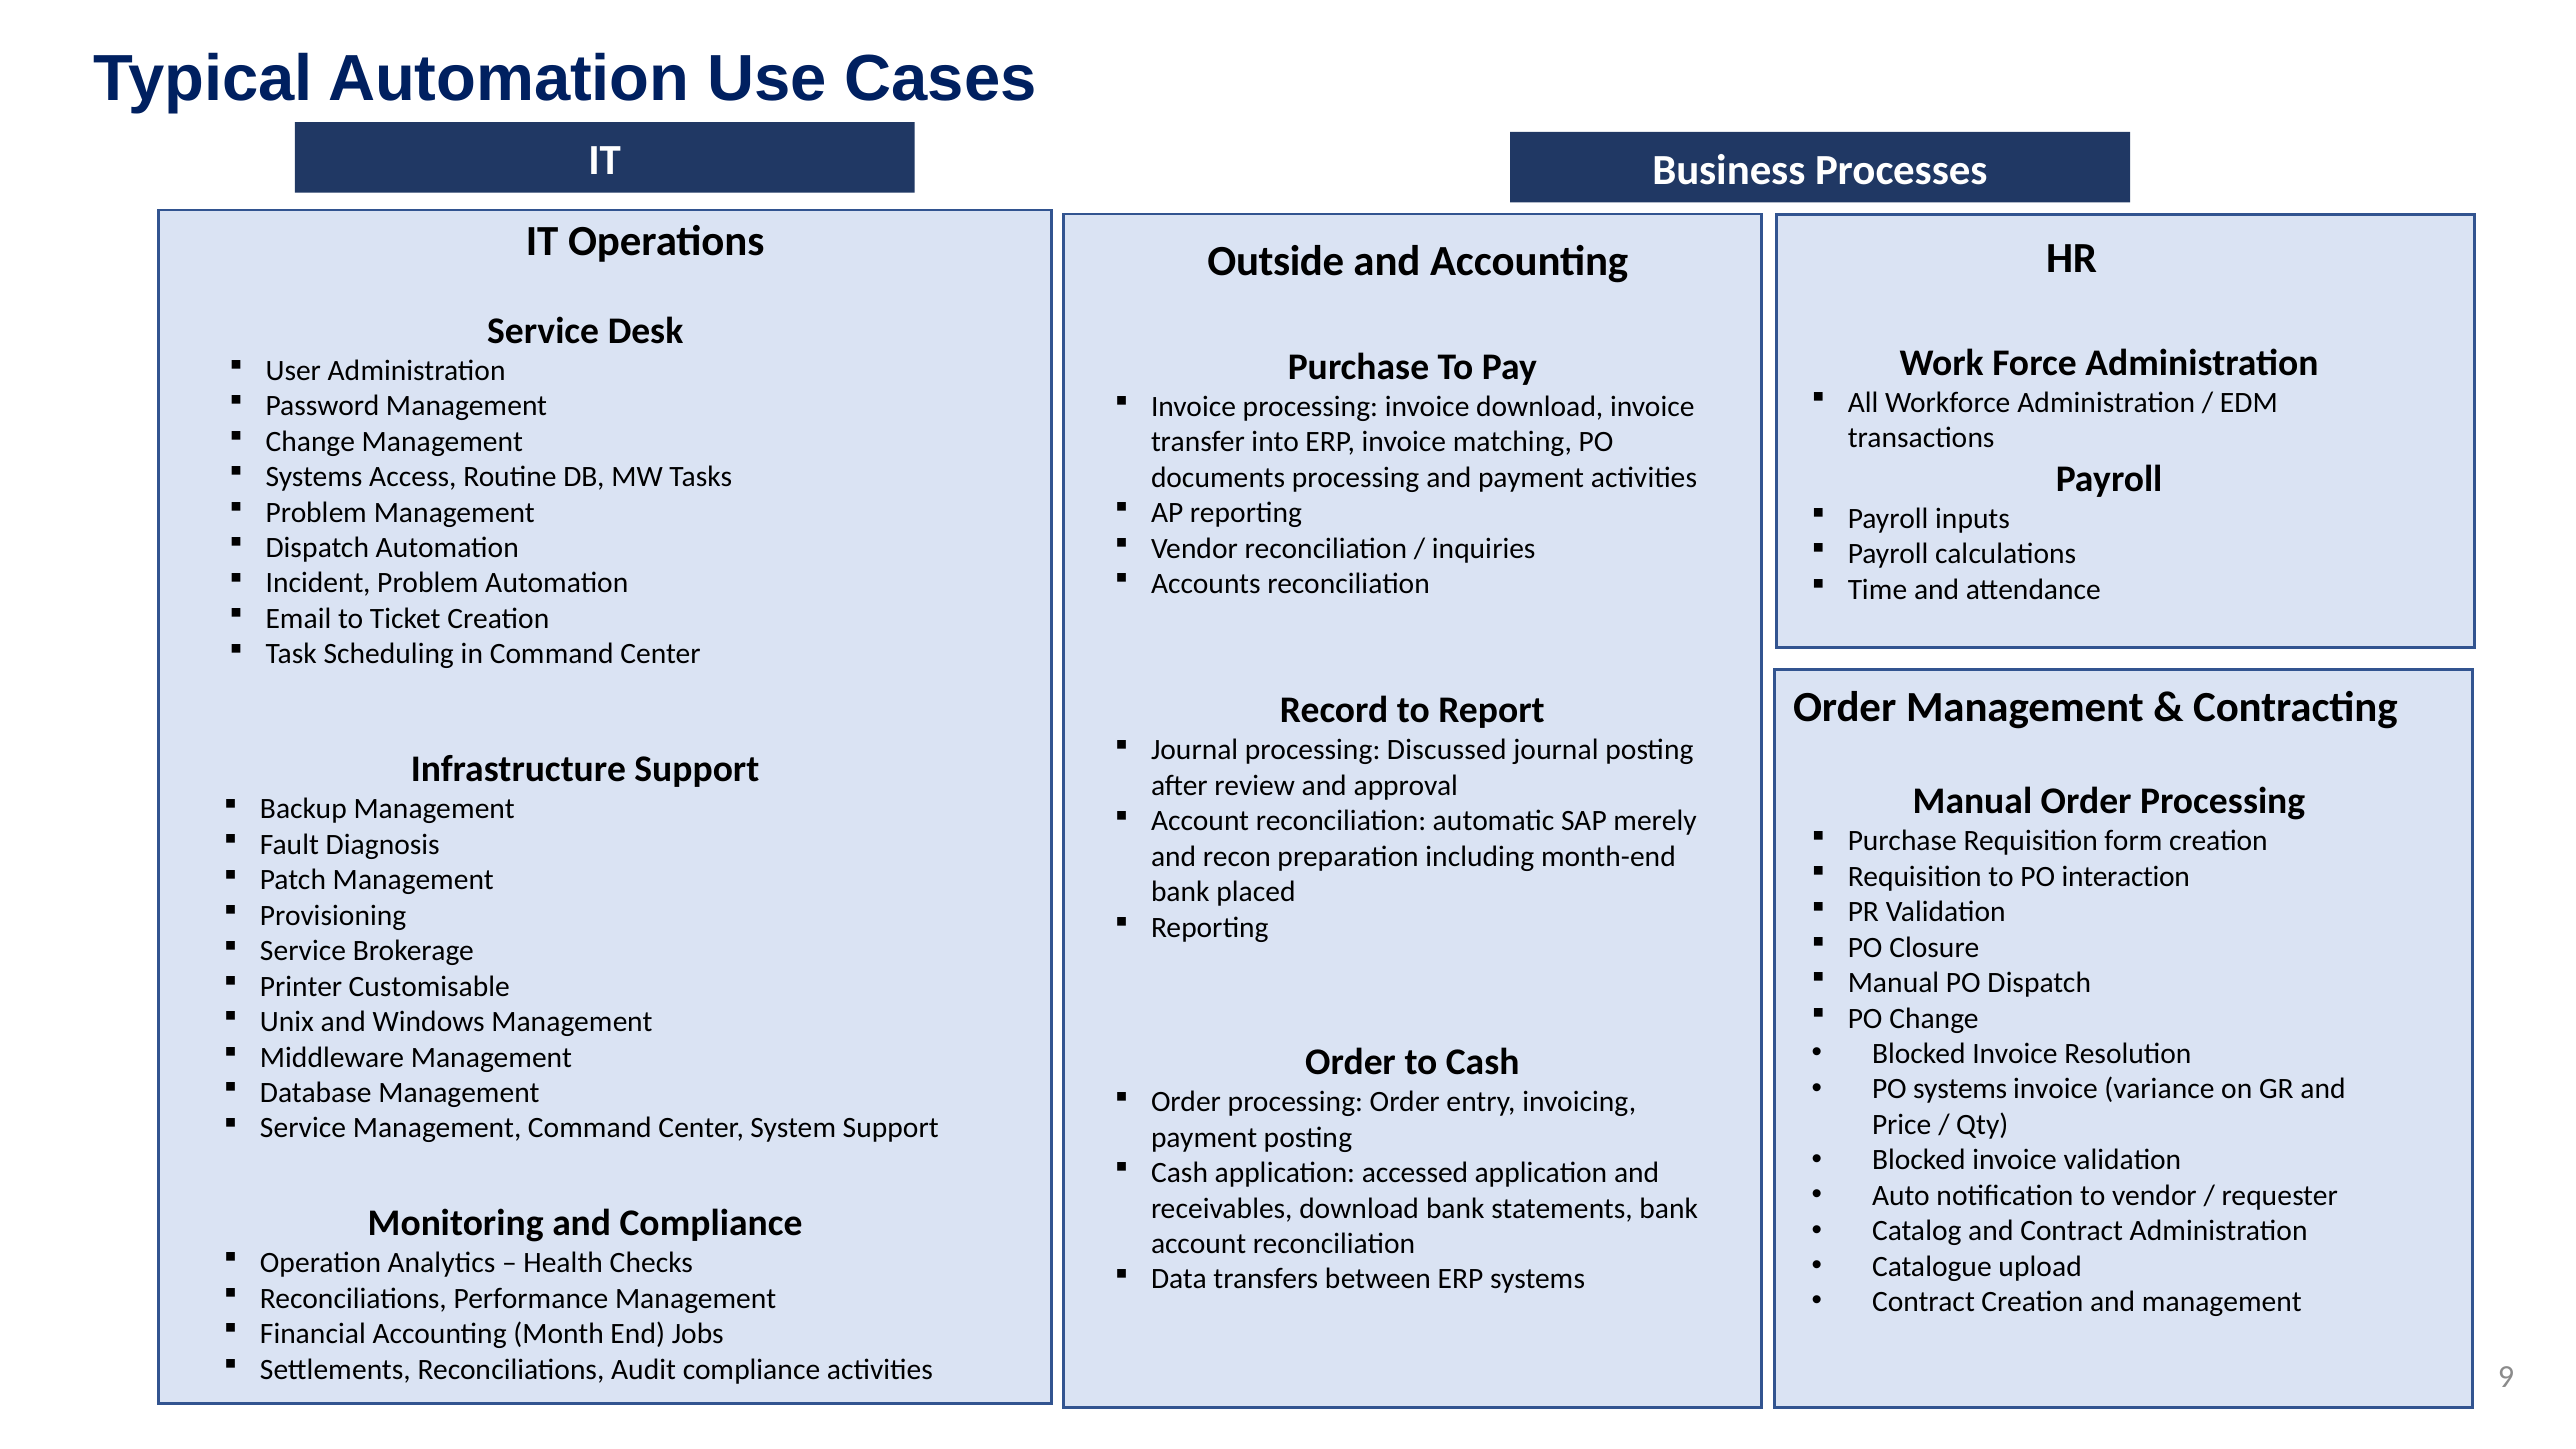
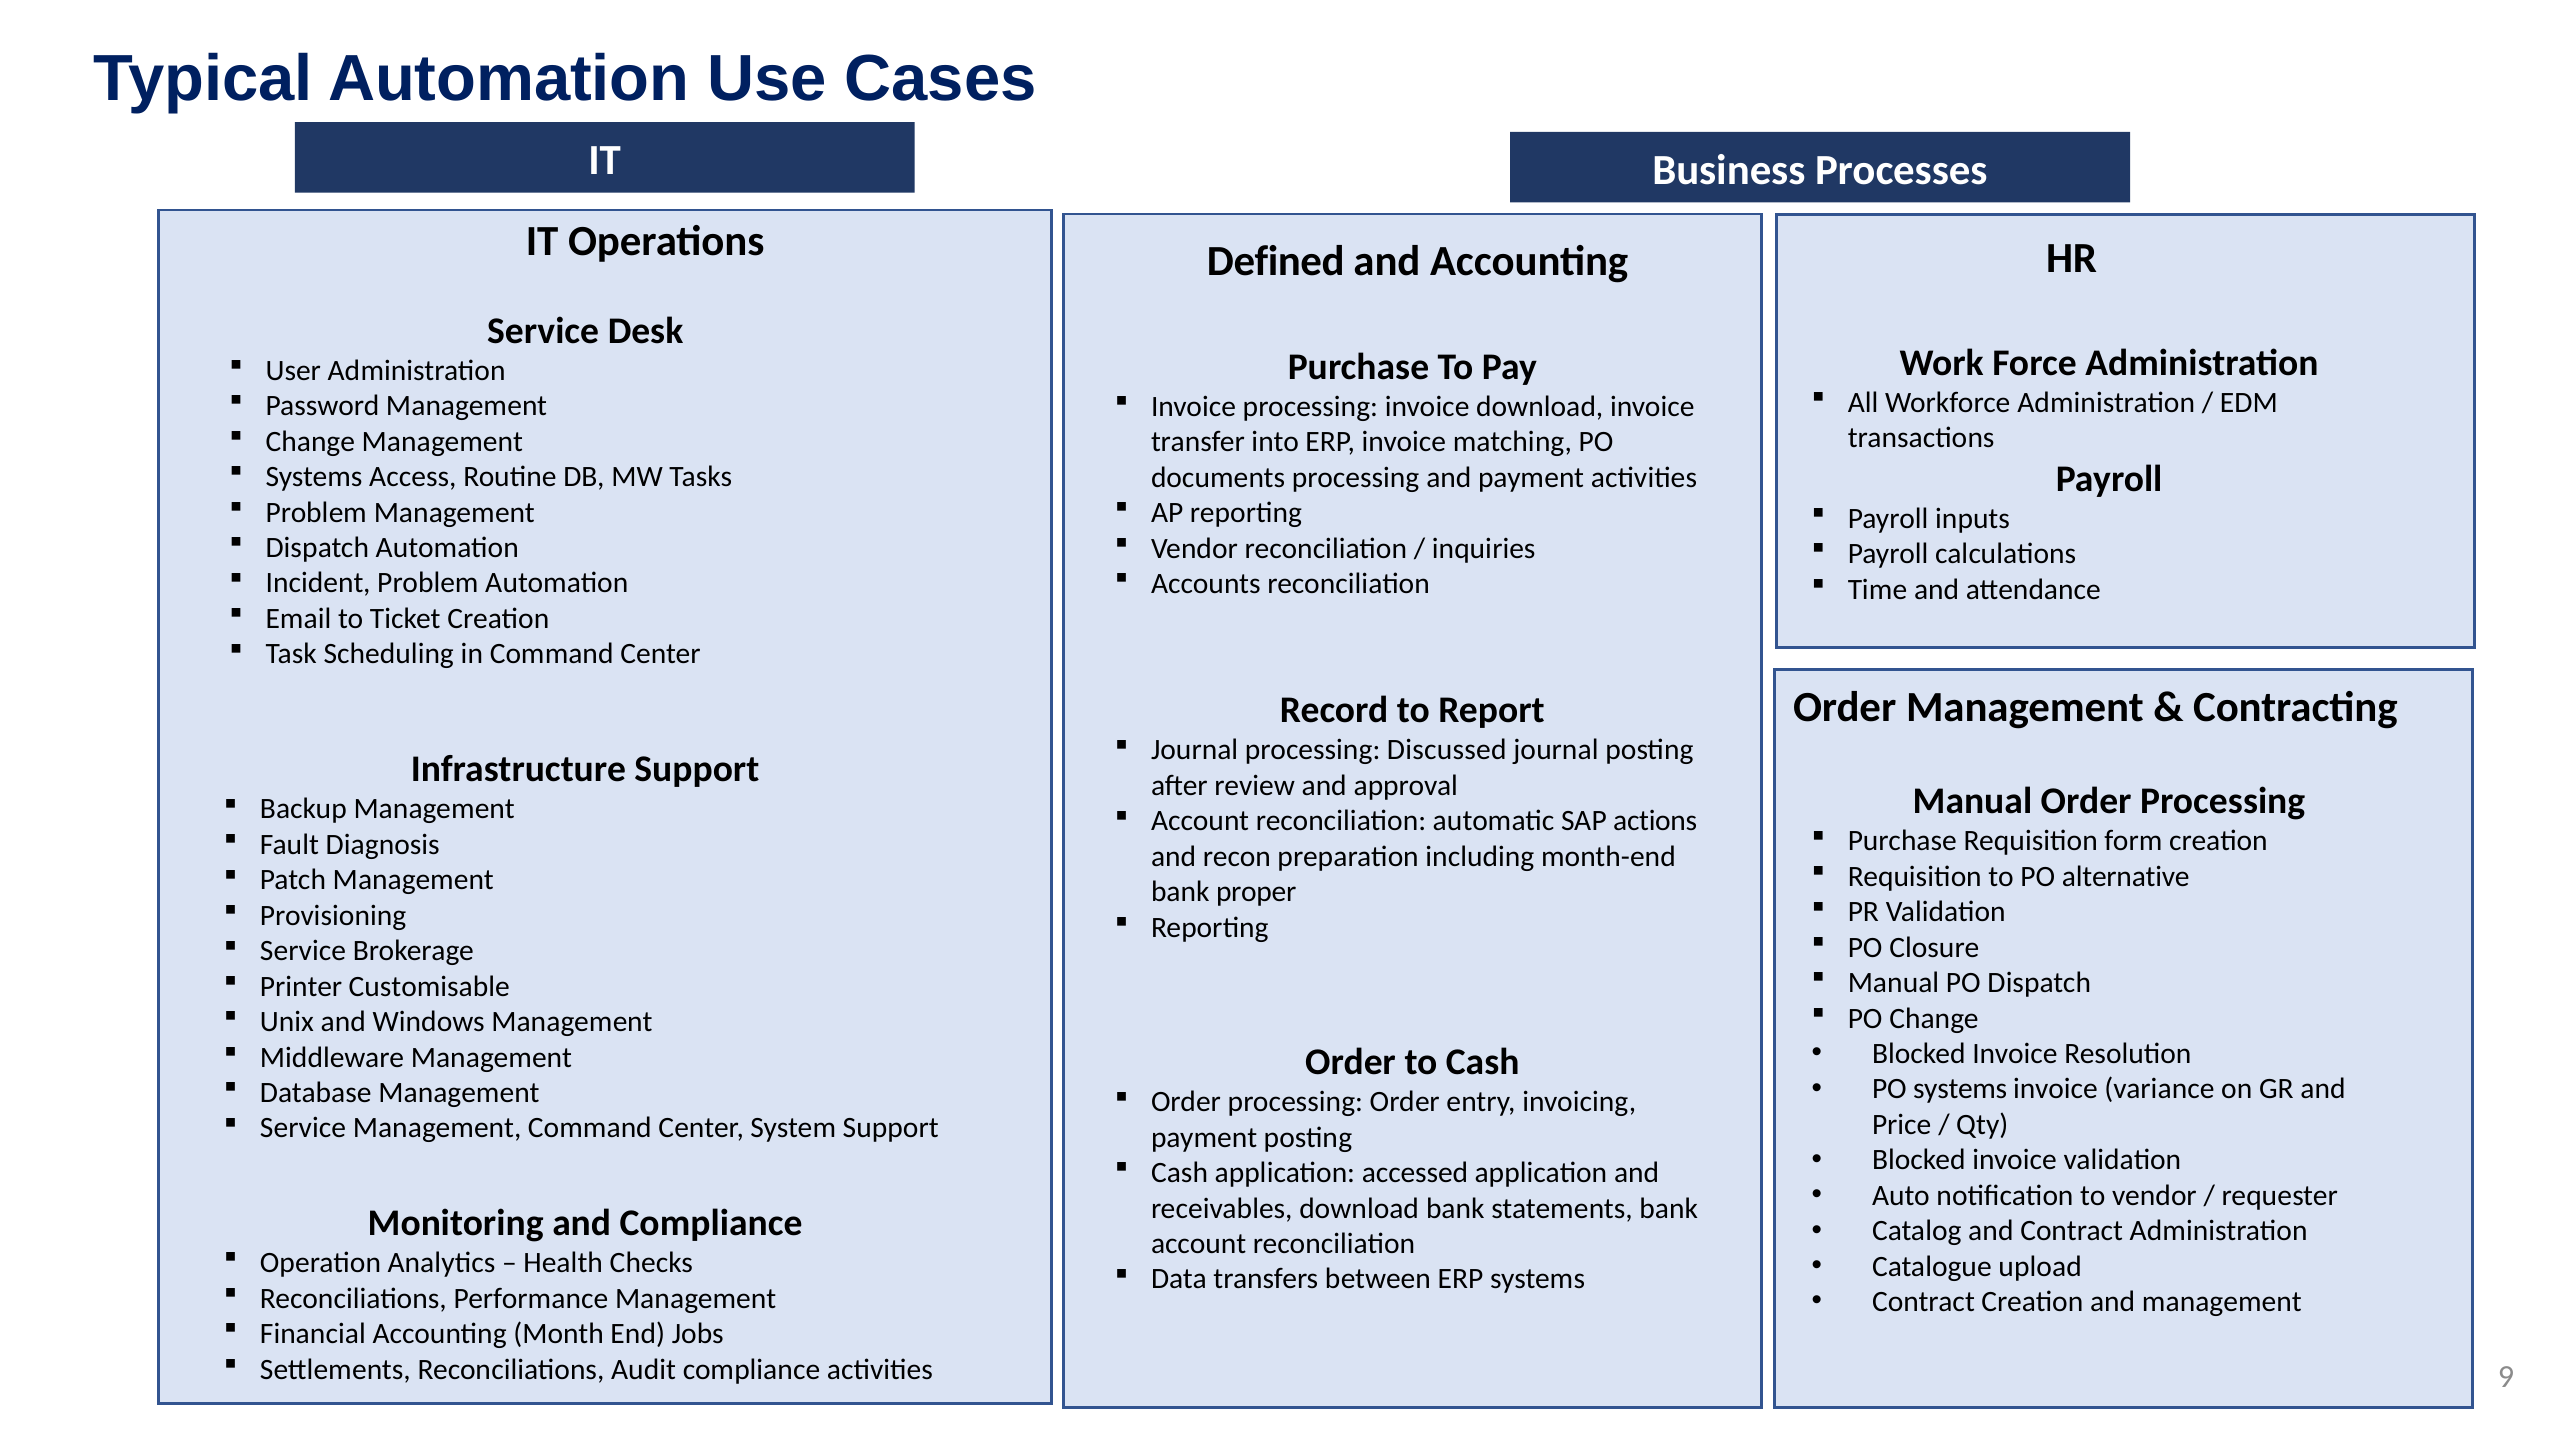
Outside: Outside -> Defined
merely: merely -> actions
interaction: interaction -> alternative
placed: placed -> proper
